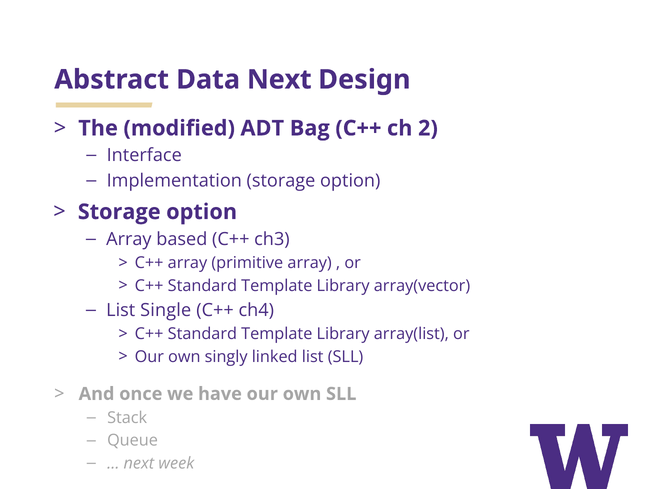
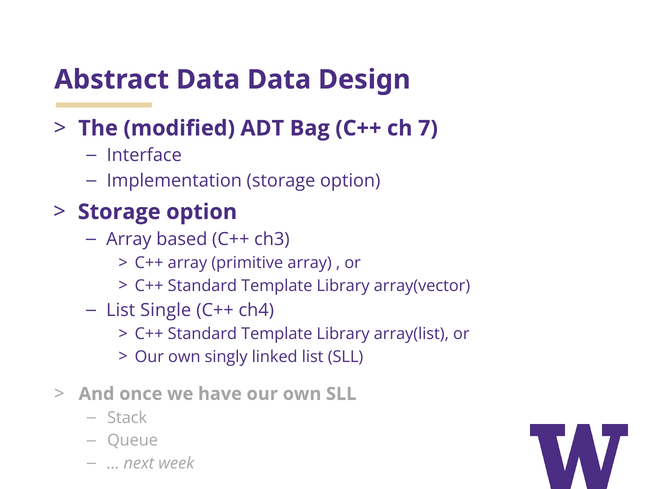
Data Next: Next -> Data
2: 2 -> 7
